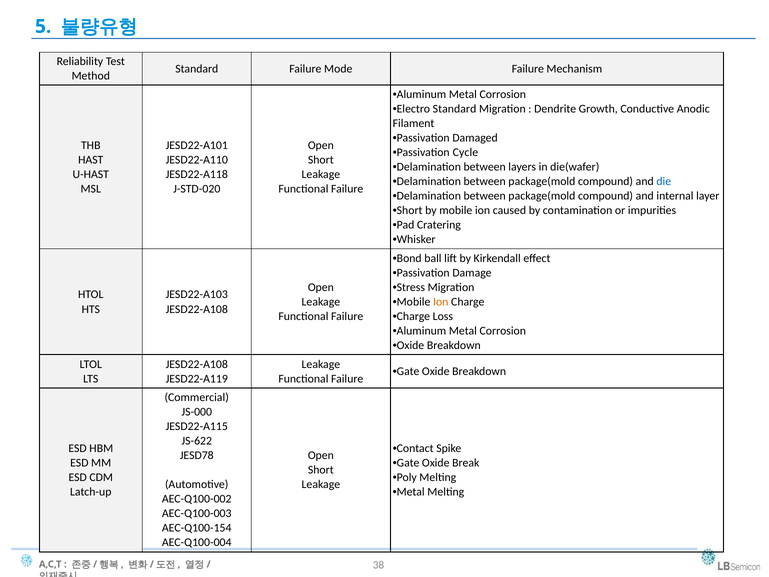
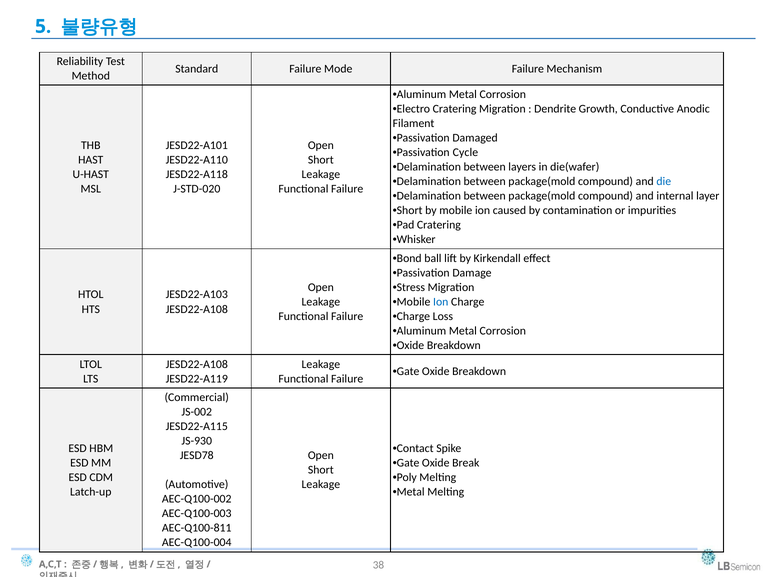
Electro Standard: Standard -> Cratering
Ion at (441, 302) colour: orange -> blue
JS-000: JS-000 -> JS-002
JS-622: JS-622 -> JS-930
AEC-Q100-154: AEC-Q100-154 -> AEC-Q100-811
